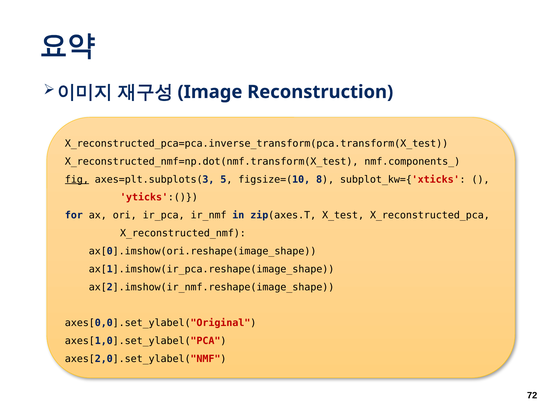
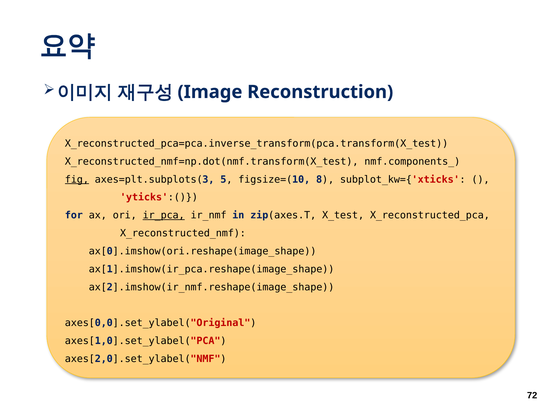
ir_pca underline: none -> present
